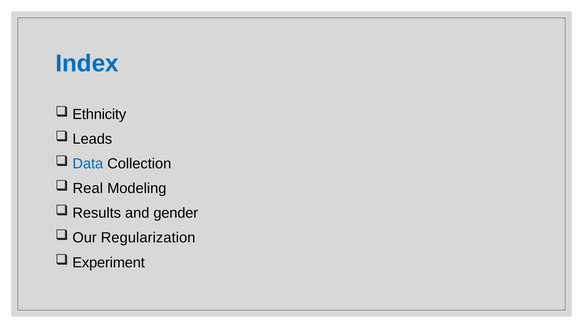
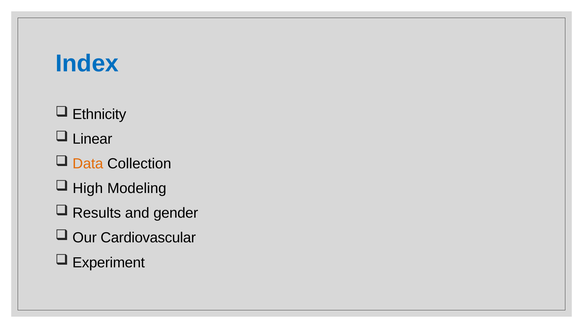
Leads: Leads -> Linear
Data colour: blue -> orange
Real: Real -> High
Regularization: Regularization -> Cardiovascular
